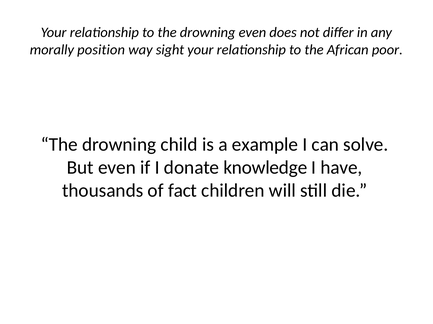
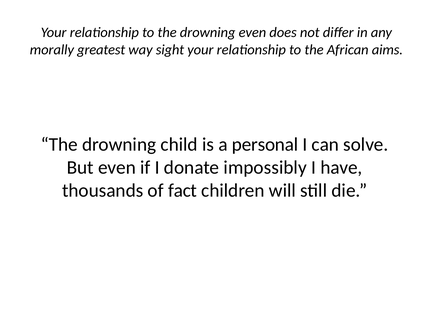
position: position -> greatest
poor: poor -> aims
example: example -> personal
knowledge: knowledge -> impossibly
